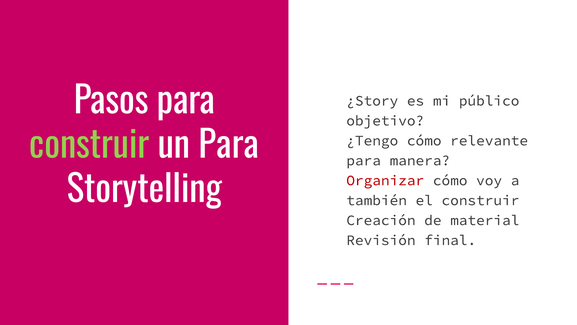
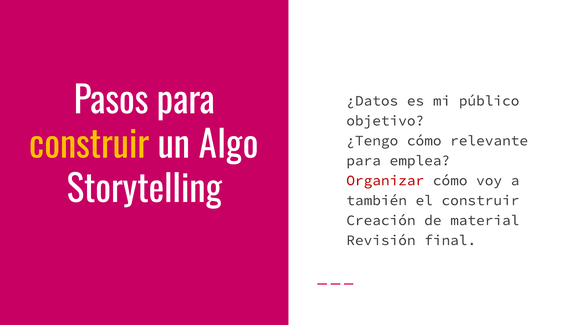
¿Story: ¿Story -> ¿Datos
construir at (89, 146) colour: light green -> yellow
un Para: Para -> Algo
manera: manera -> emplea
